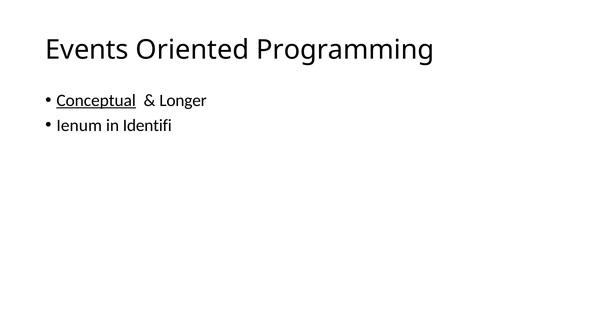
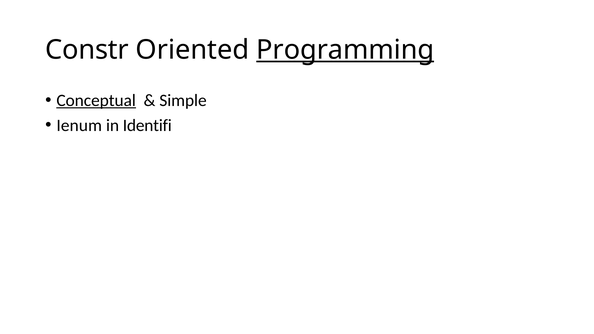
Events: Events -> Constr
Programming underline: none -> present
Longer: Longer -> Simple
